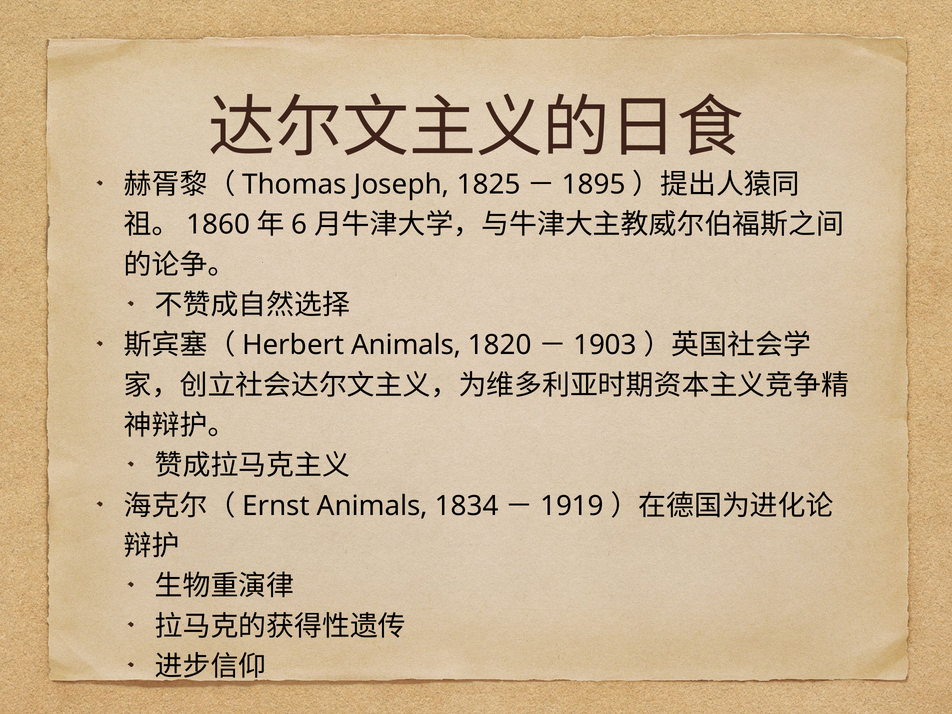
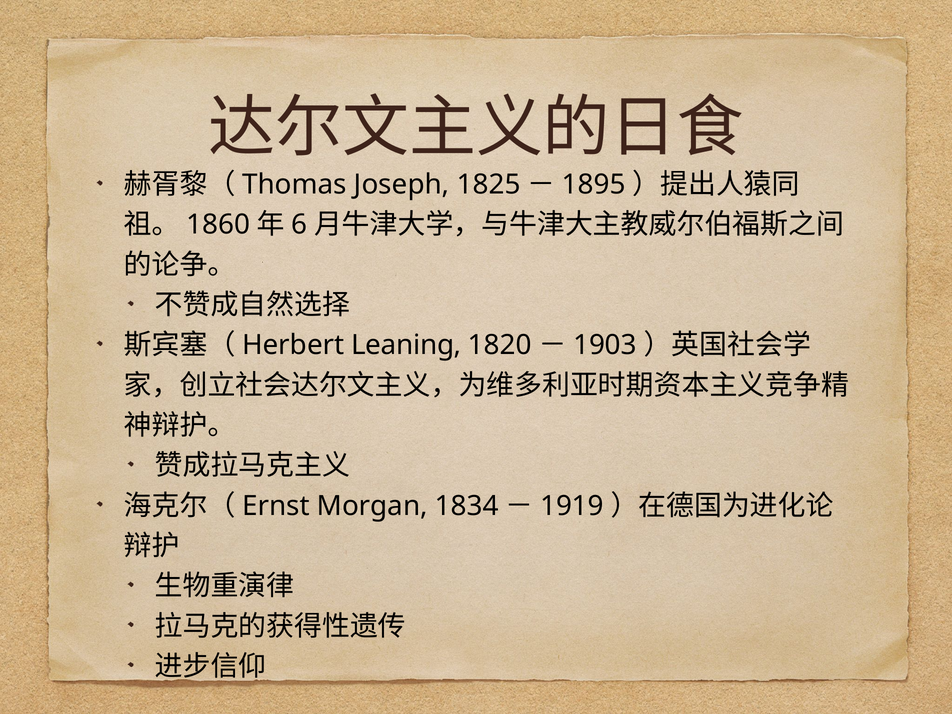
Animals at (406, 345): Animals -> Leaning
Animals at (372, 506): Animals -> Morgan
